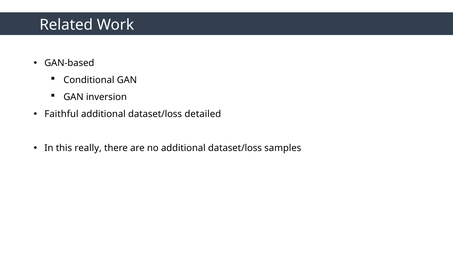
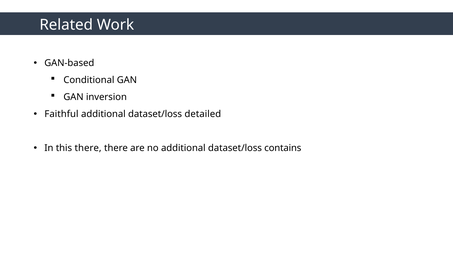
this really: really -> there
samples: samples -> contains
